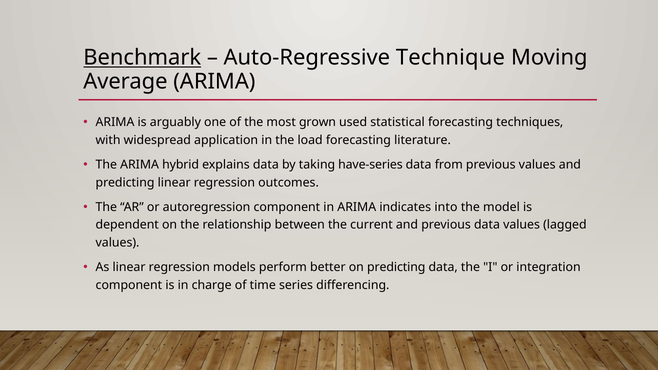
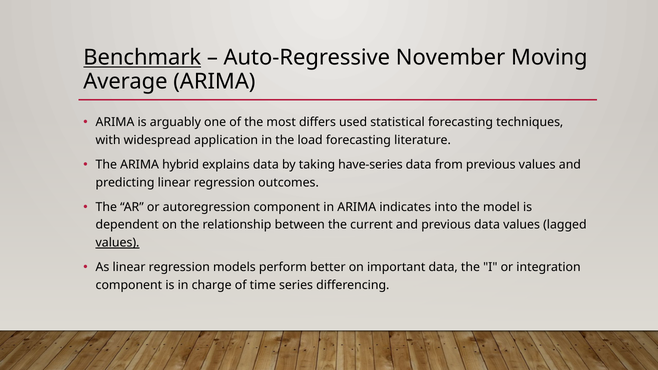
Technique: Technique -> November
grown: grown -> differs
values at (118, 243) underline: none -> present
on predicting: predicting -> important
